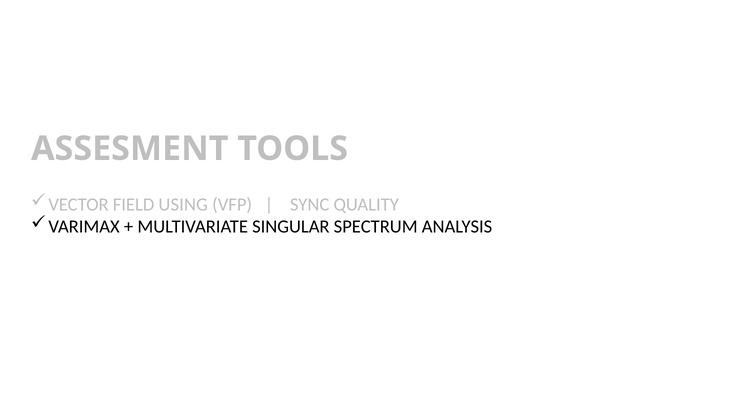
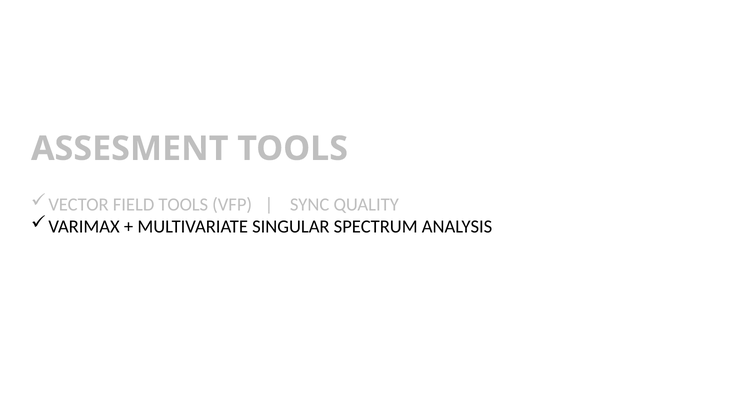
FIELD USING: USING -> TOOLS
